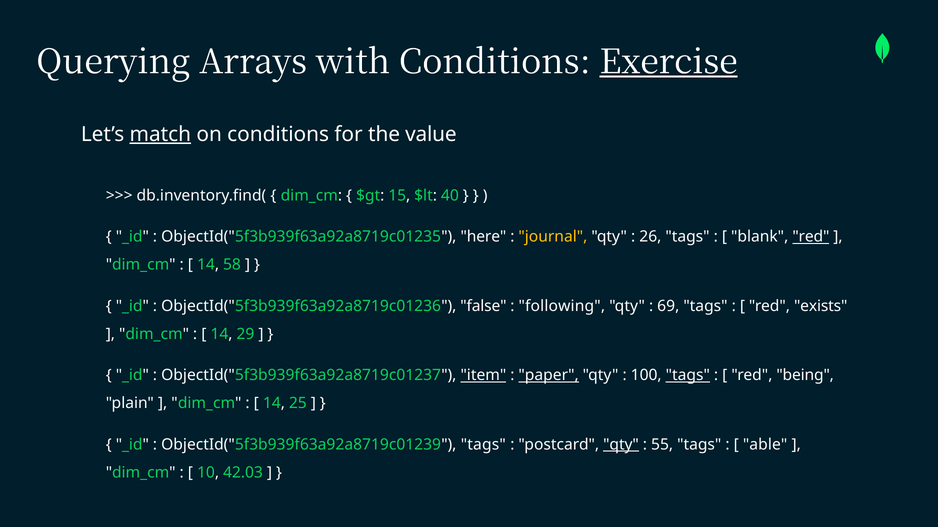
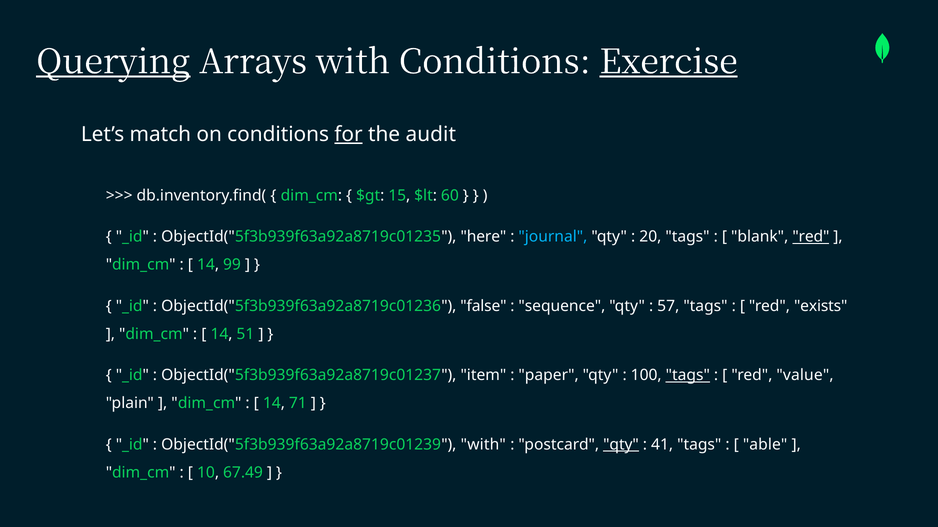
Querying underline: none -> present
match underline: present -> none
for underline: none -> present
value: value -> audit
40: 40 -> 60
journal colour: yellow -> light blue
26: 26 -> 20
58: 58 -> 99
following: following -> sequence
69: 69 -> 57
29: 29 -> 51
item underline: present -> none
paper underline: present -> none
being: being -> value
25: 25 -> 71
ObjectId("5f3b939f63a92a8719c01239 tags: tags -> with
55: 55 -> 41
42.03: 42.03 -> 67.49
